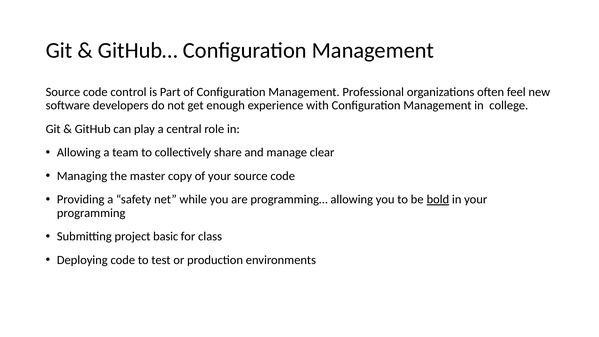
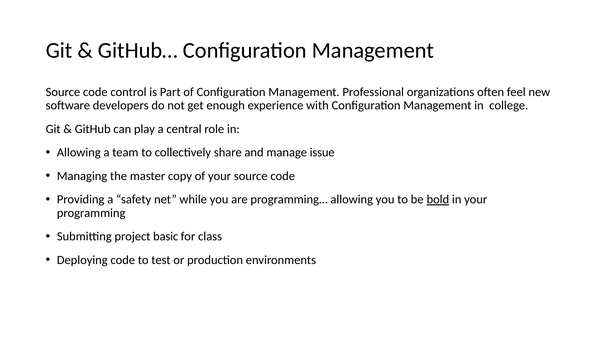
clear: clear -> issue
